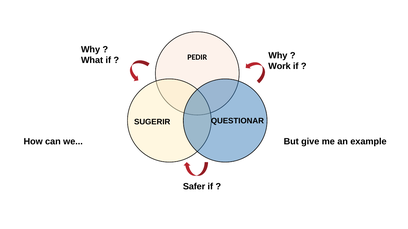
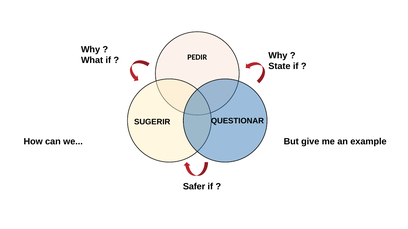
Work: Work -> State
